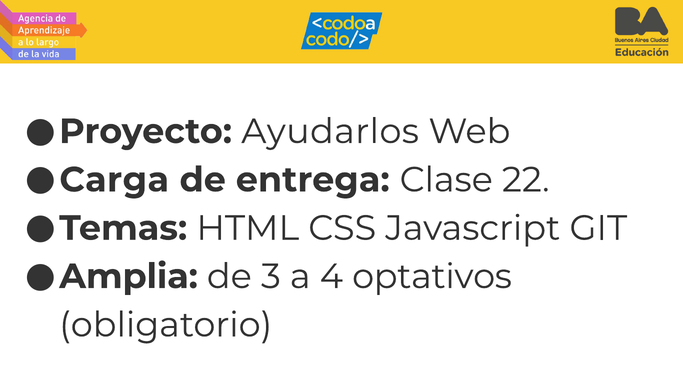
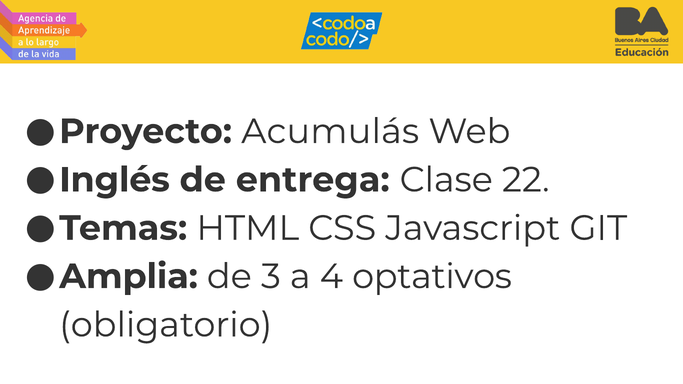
Ayudarlos: Ayudarlos -> Acumulás
Carga: Carga -> Inglés
